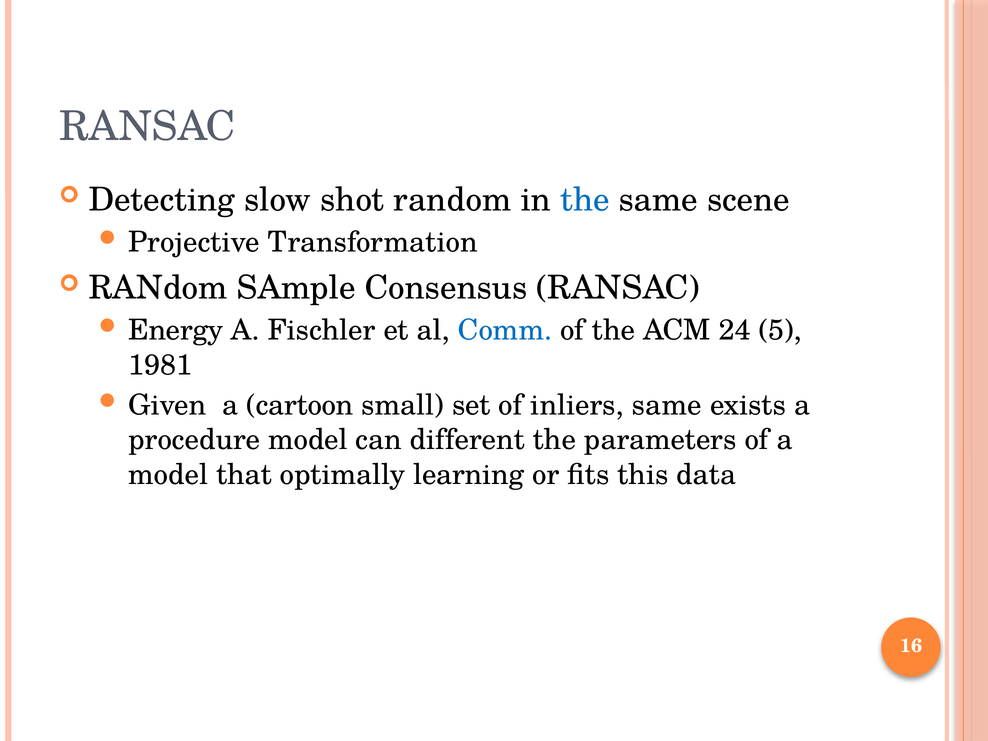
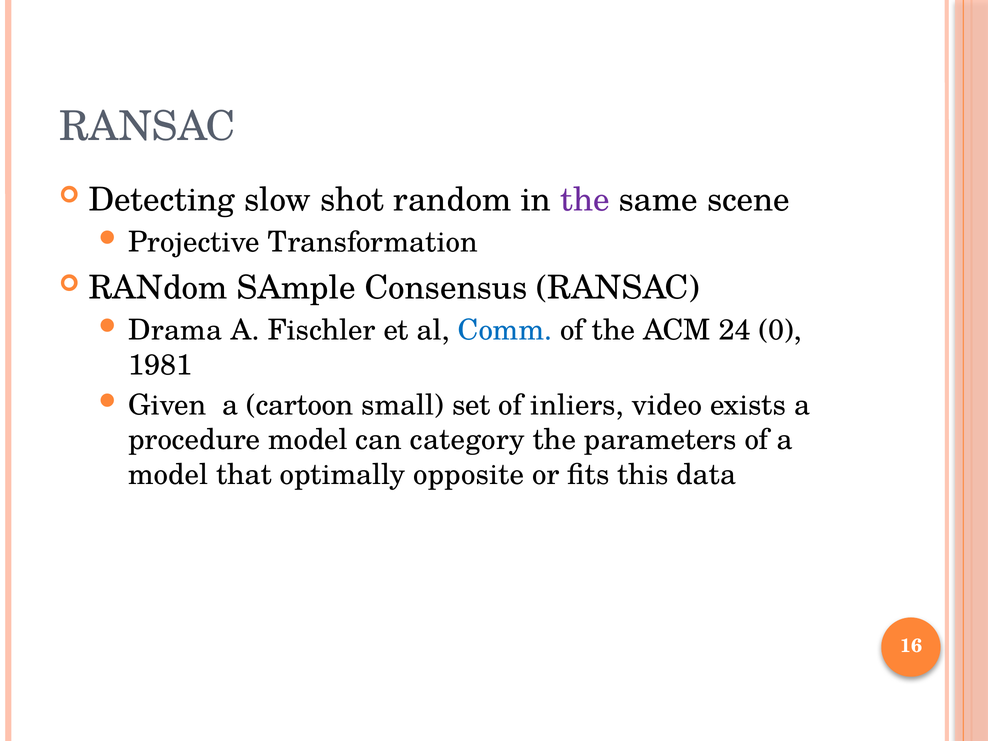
the at (585, 200) colour: blue -> purple
Energy: Energy -> Drama
5: 5 -> 0
inliers same: same -> video
different: different -> category
learning: learning -> opposite
